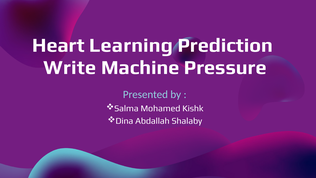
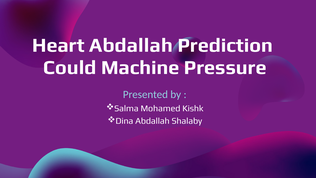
Heart Learning: Learning -> Abdallah
Write: Write -> Could
